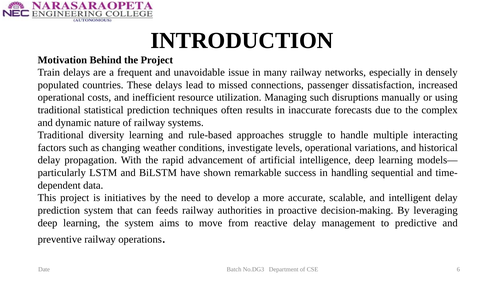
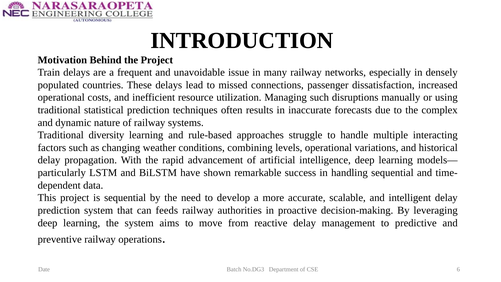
investigate: investigate -> combining
is initiatives: initiatives -> sequential
